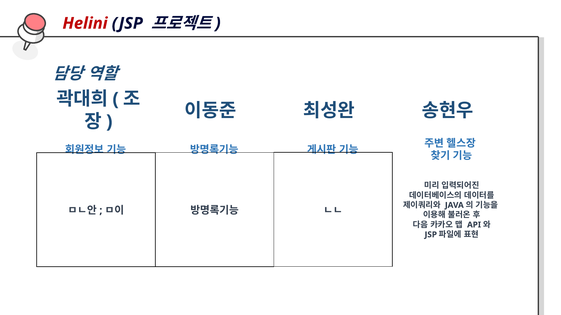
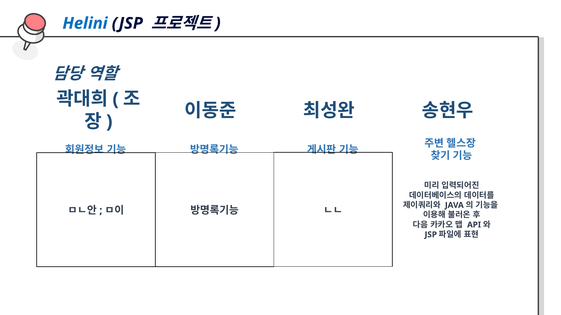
Helini colour: red -> blue
